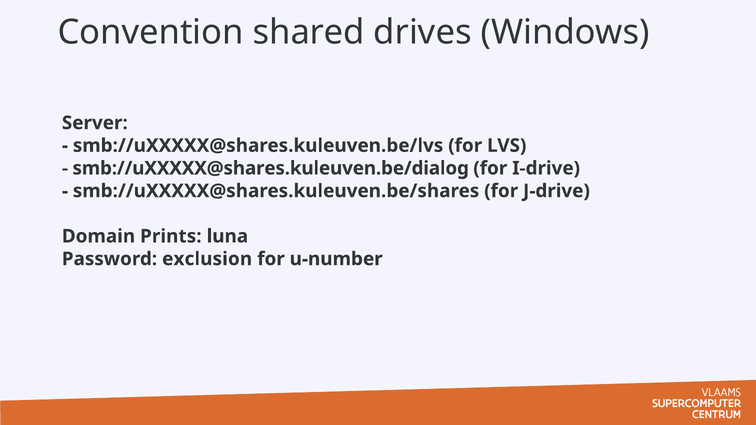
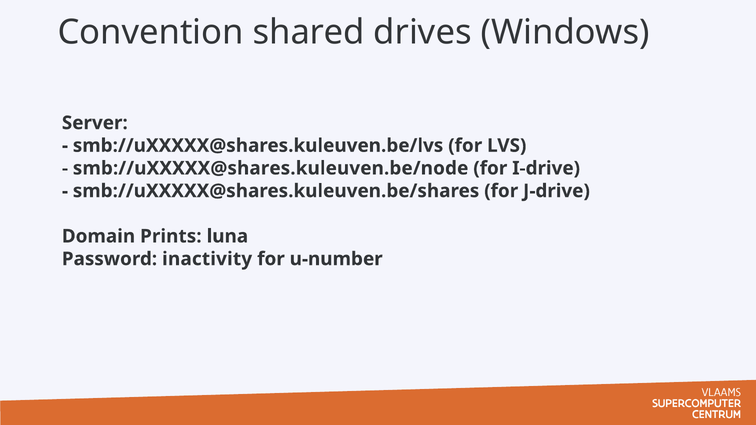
smb://uXXXXX@shares.kuleuven.be/dialog: smb://uXXXXX@shares.kuleuven.be/dialog -> smb://uXXXXX@shares.kuleuven.be/node
exclusion: exclusion -> inactivity
